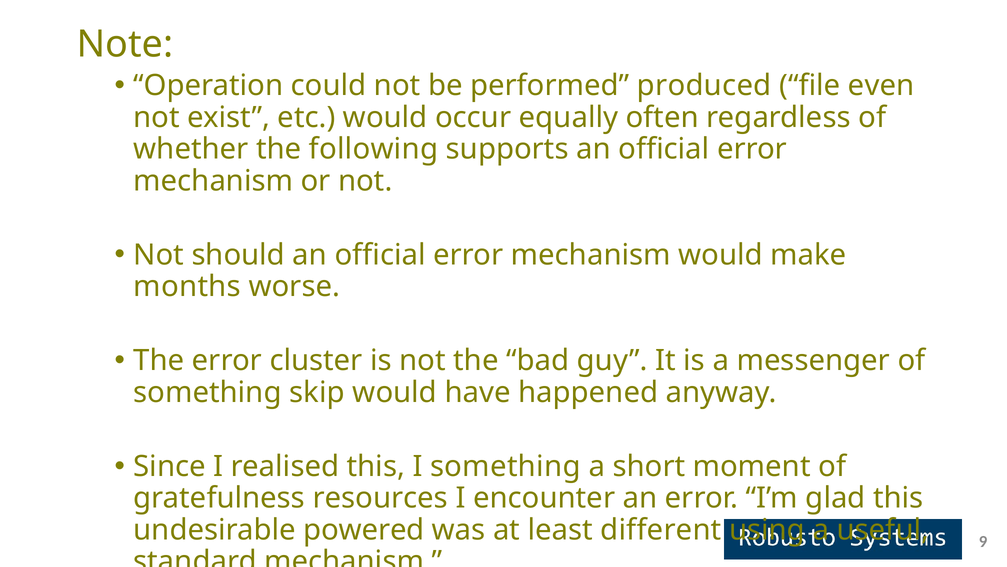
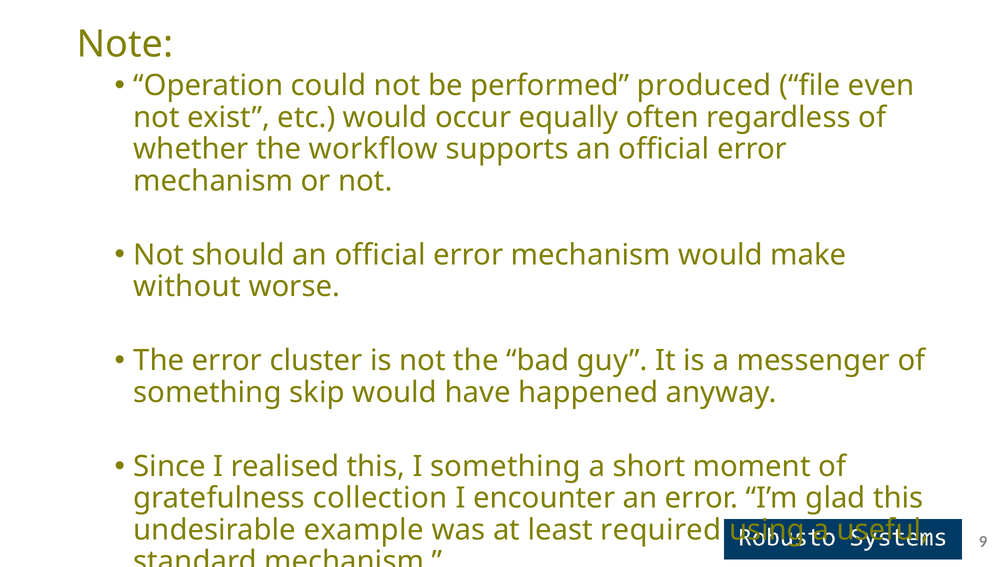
following: following -> workflow
months: months -> without
resources: resources -> collection
powered: powered -> example
different: different -> required
